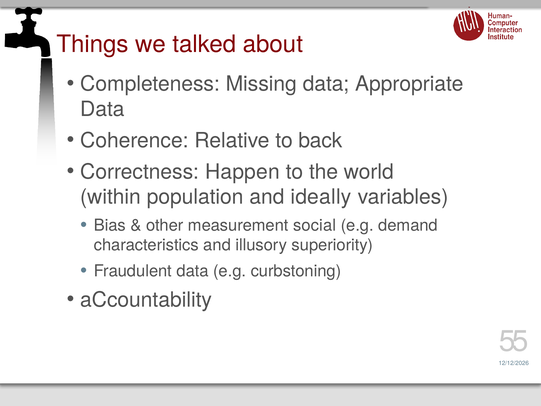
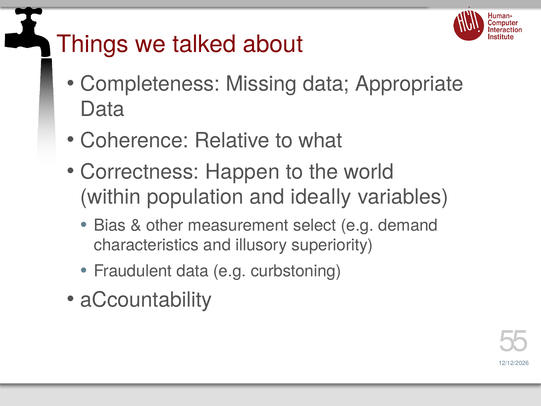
back: back -> what
social: social -> select
